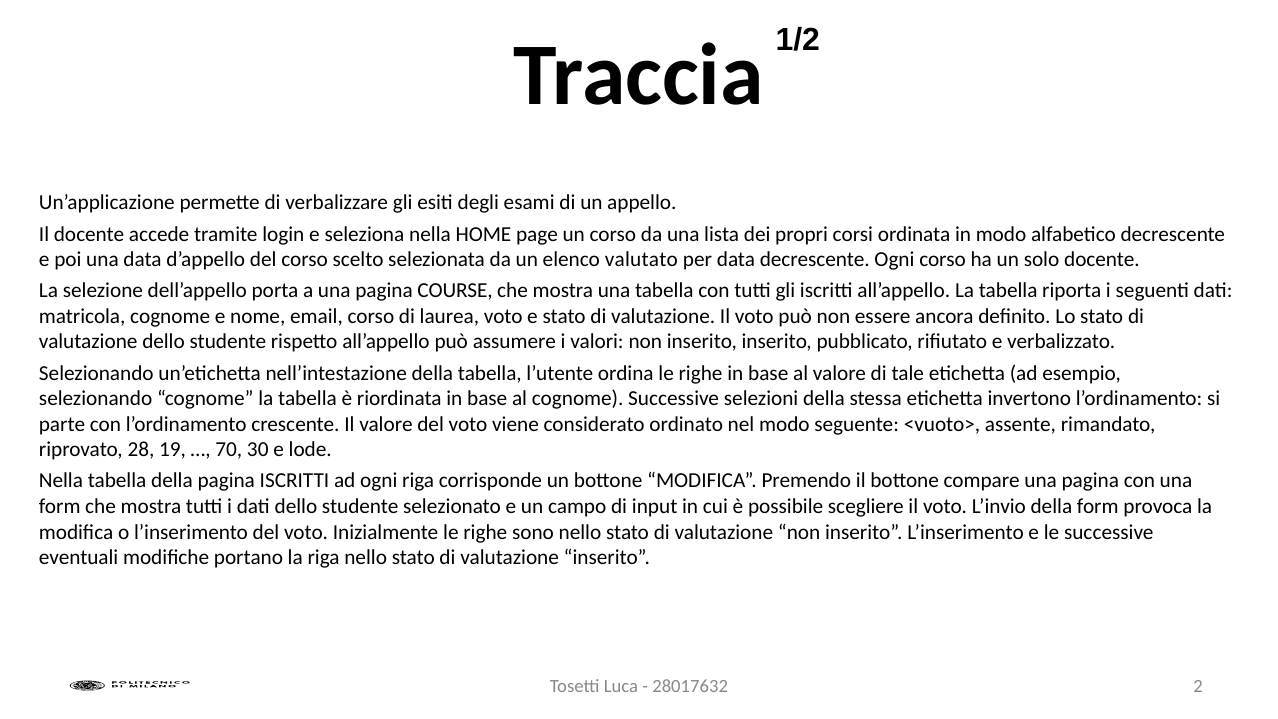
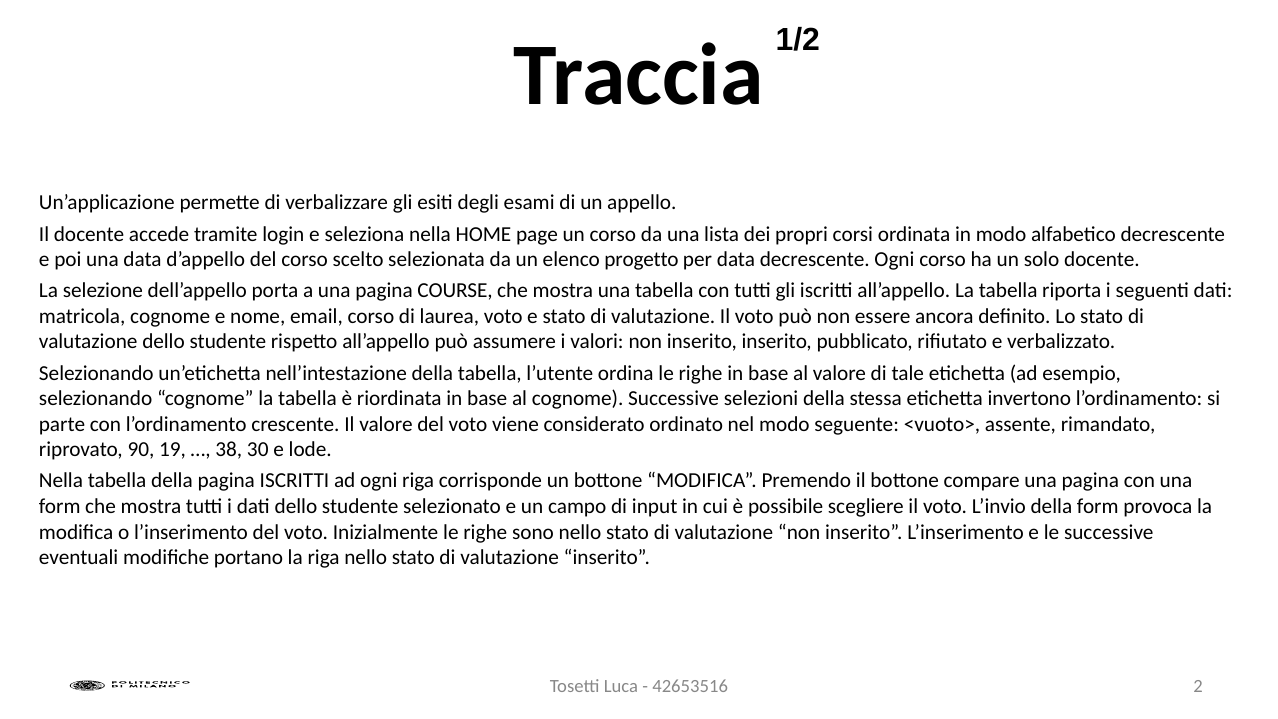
valutato: valutato -> progetto
28: 28 -> 90
70: 70 -> 38
28017632: 28017632 -> 42653516
